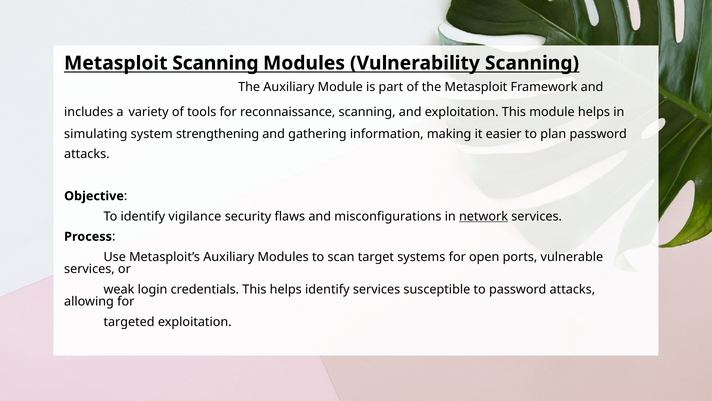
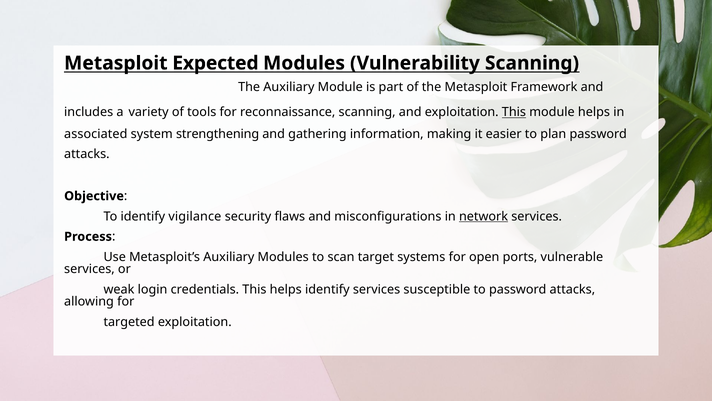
Metasploit Scanning: Scanning -> Expected
This at (514, 112) underline: none -> present
simulating: simulating -> associated
